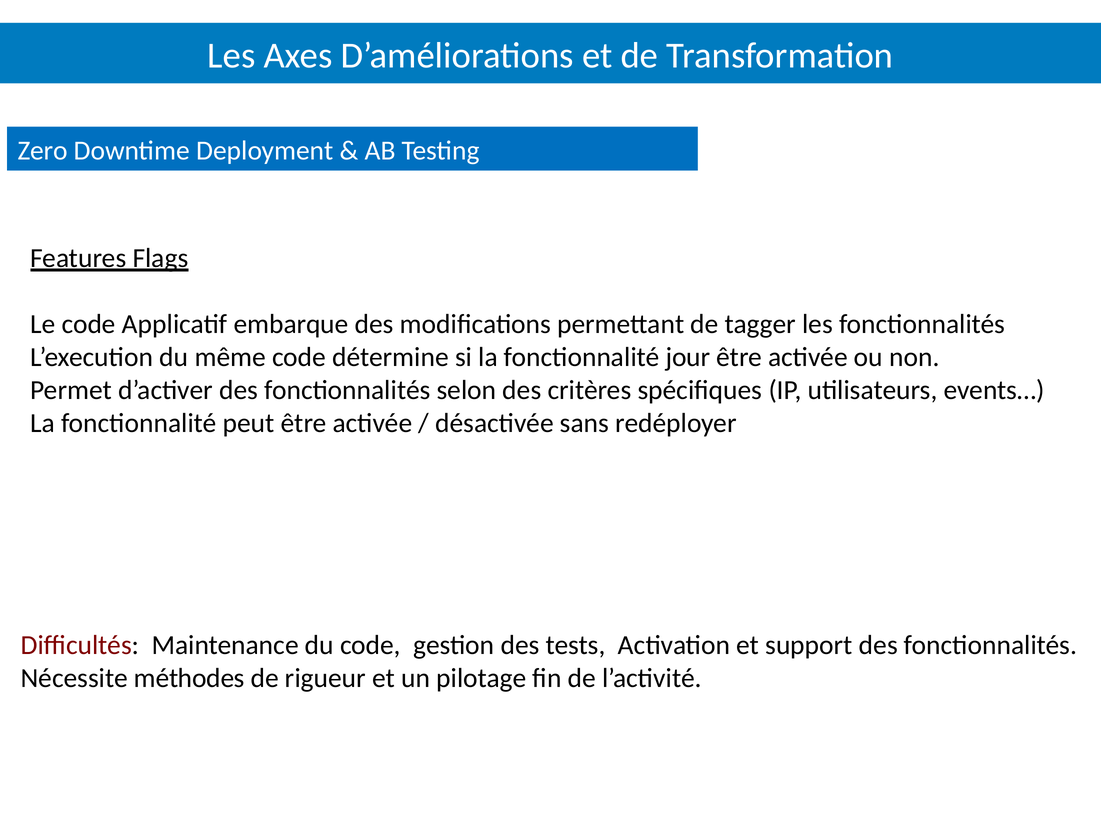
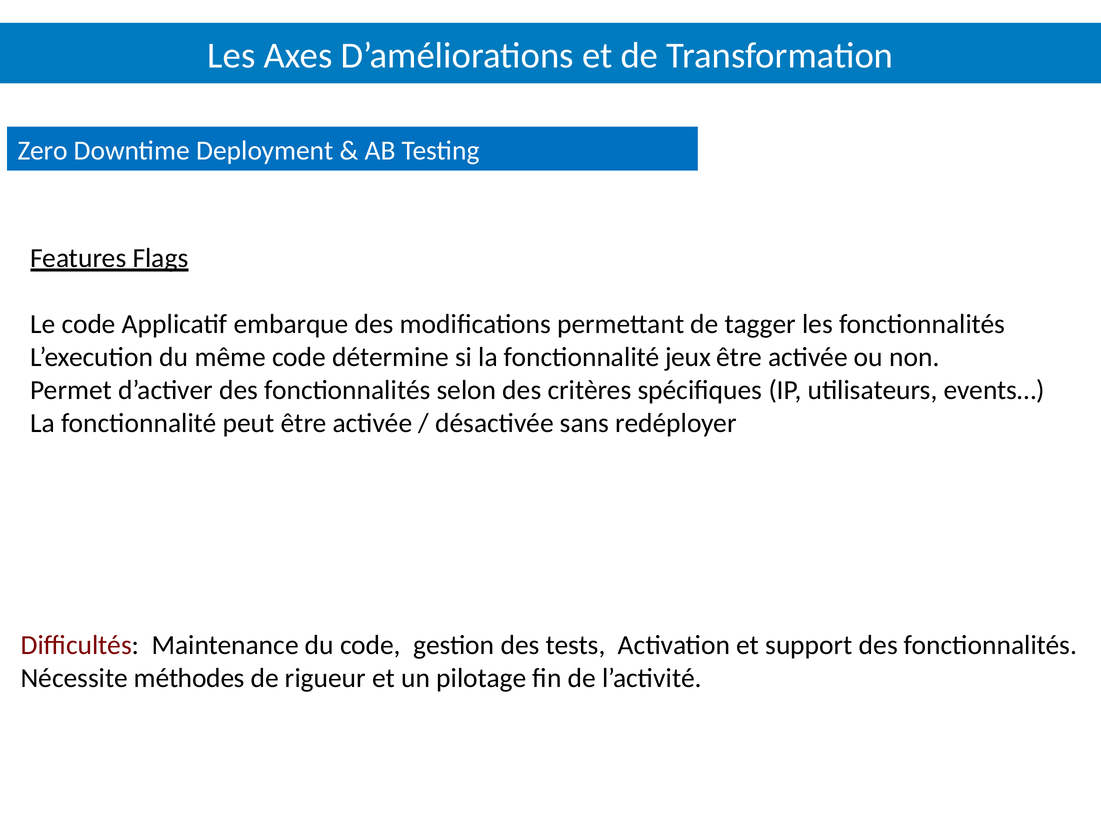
jour: jour -> jeux
